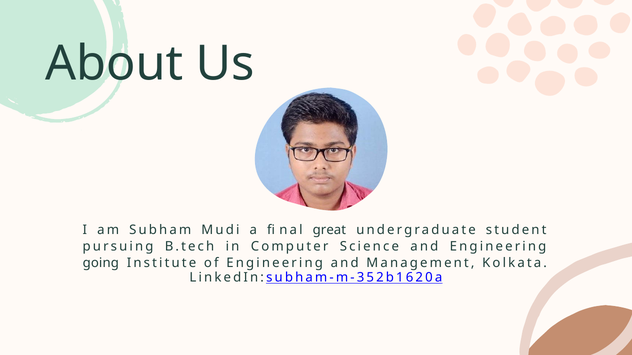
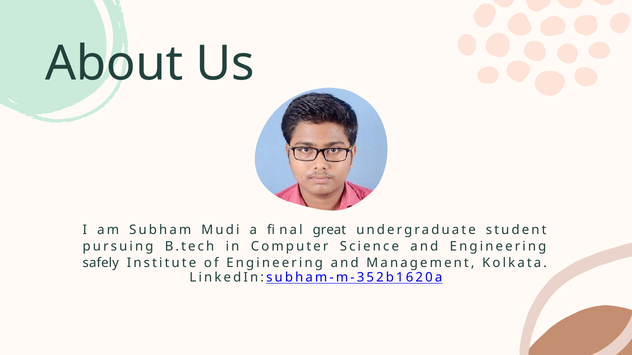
going: going -> safely
